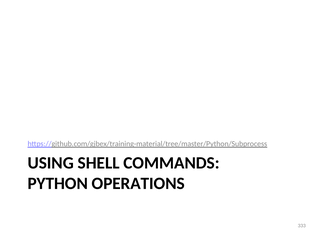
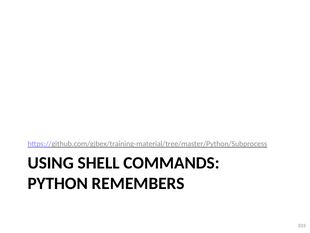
OPERATIONS: OPERATIONS -> REMEMBERS
